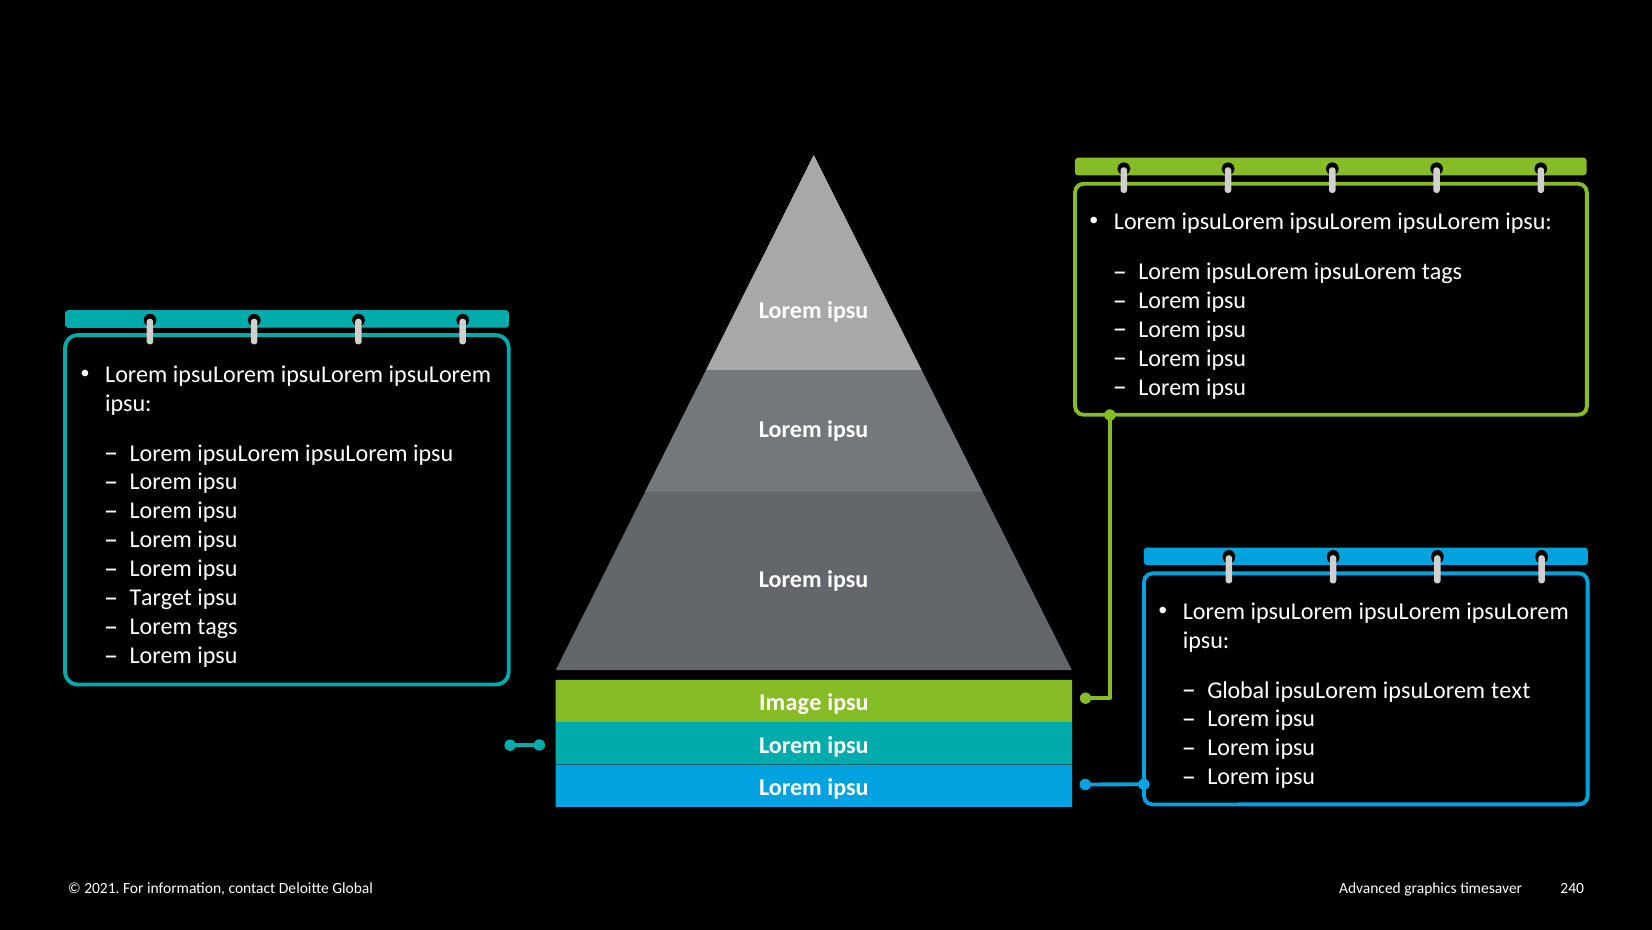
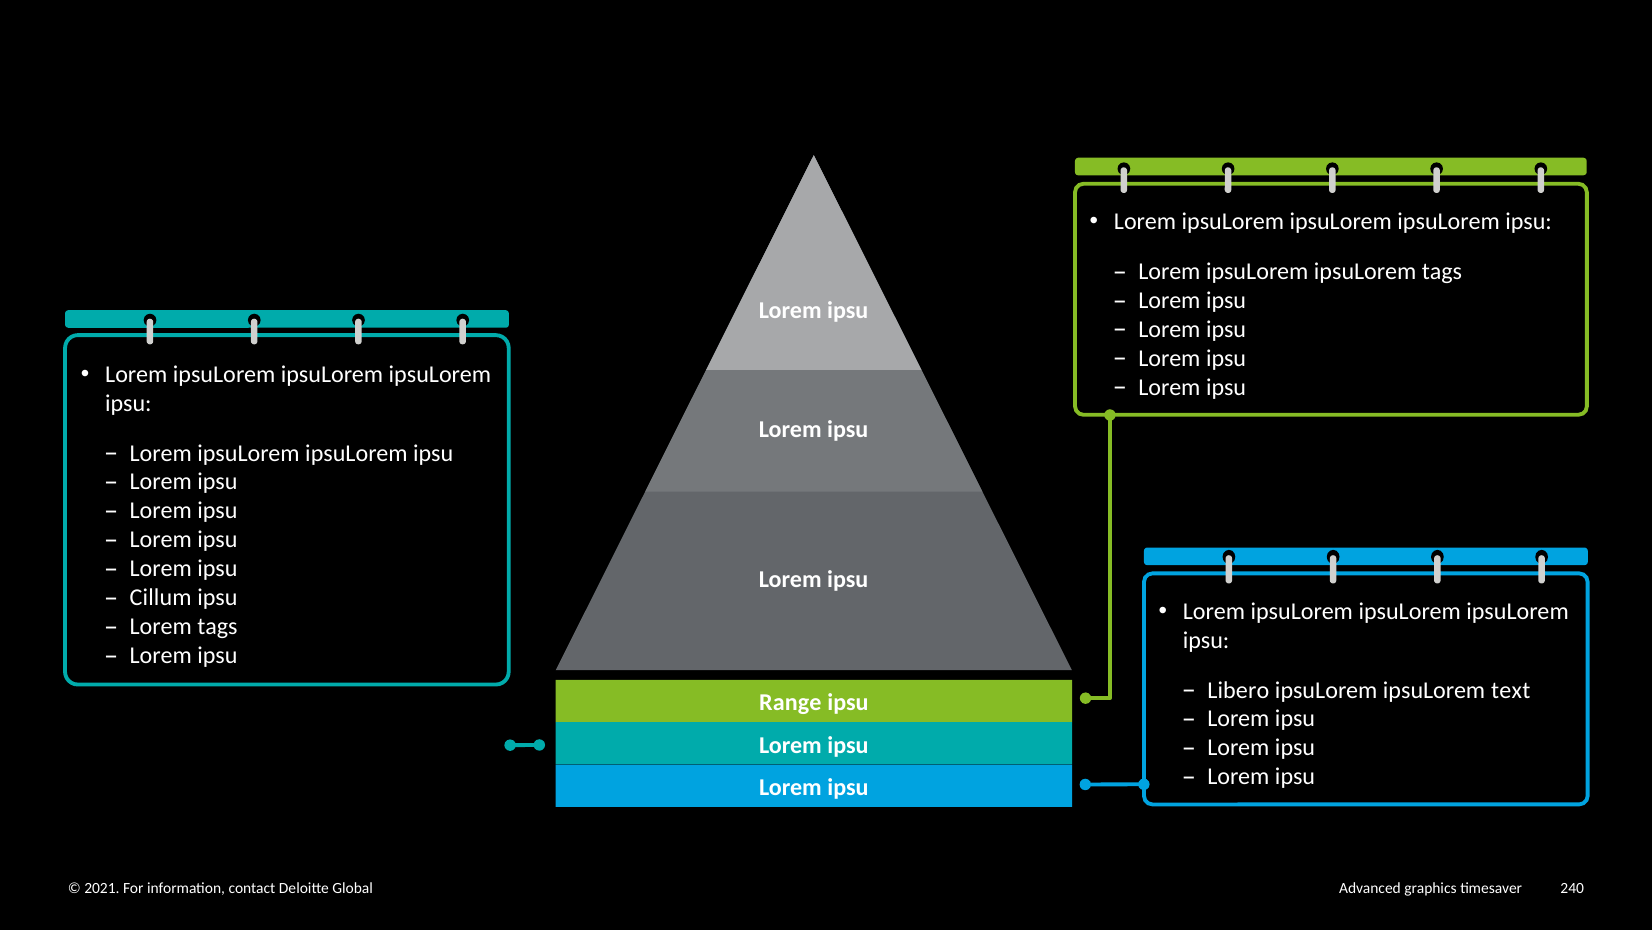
Target: Target -> Cillum
Global at (1238, 689): Global -> Libero
Image: Image -> Range
